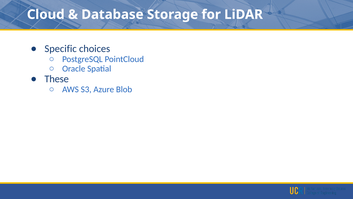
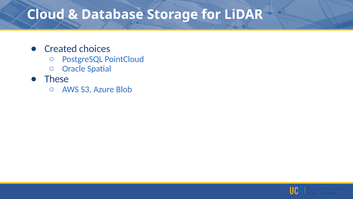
Specific: Specific -> Created
